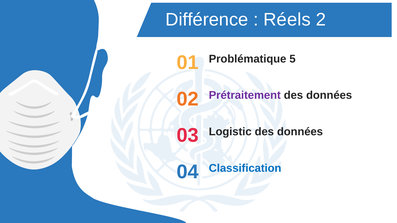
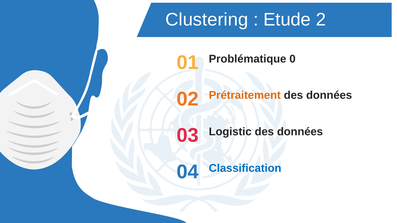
Différence: Différence -> Clustering
Réels: Réels -> Etude
5: 5 -> 0
Prétraitement colour: purple -> orange
